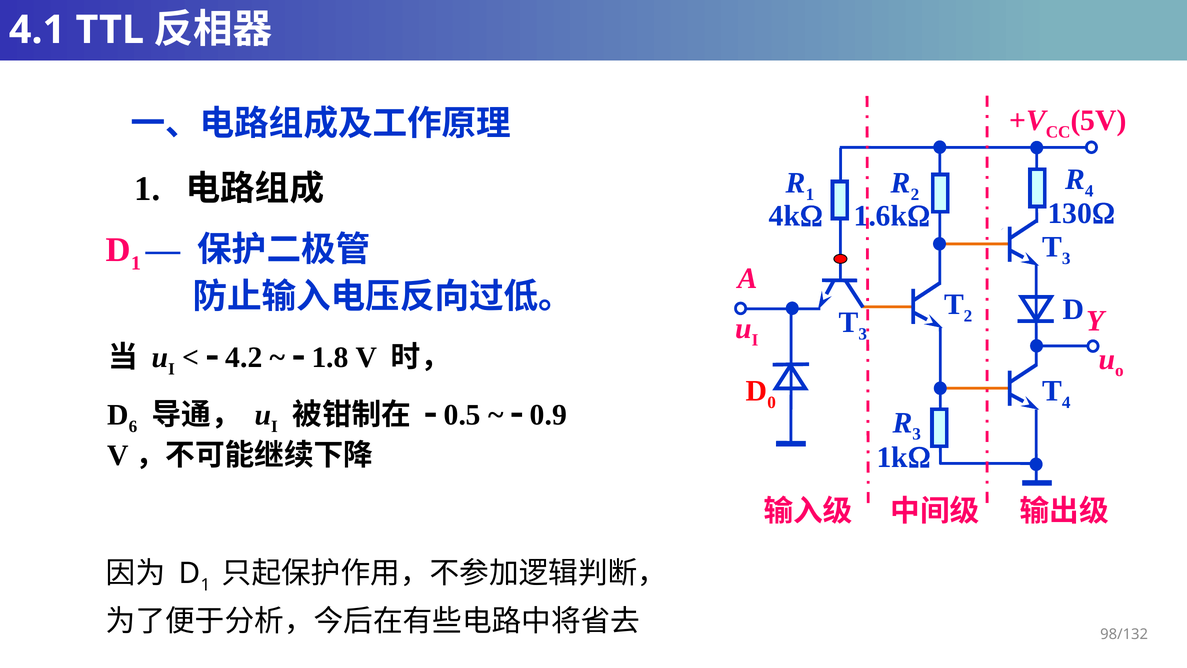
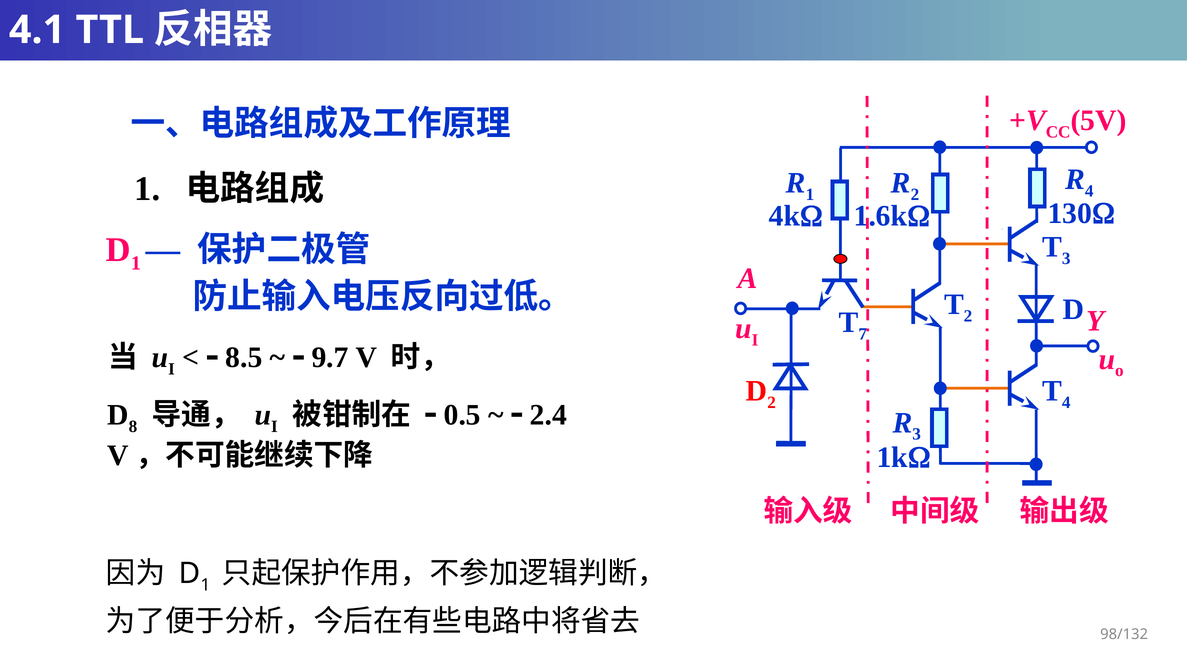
3 at (863, 334): 3 -> 7
4.2: 4.2 -> 8.5
1.8: 1.8 -> 9.7
D 0: 0 -> 2
6: 6 -> 8
0.9: 0.9 -> 2.4
